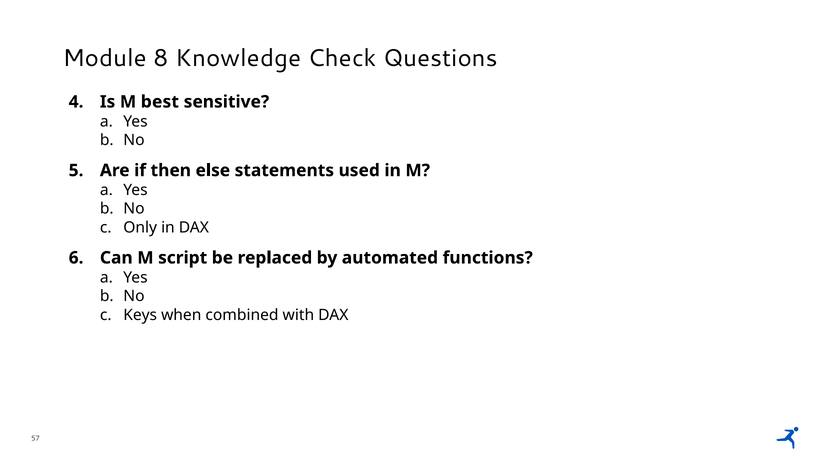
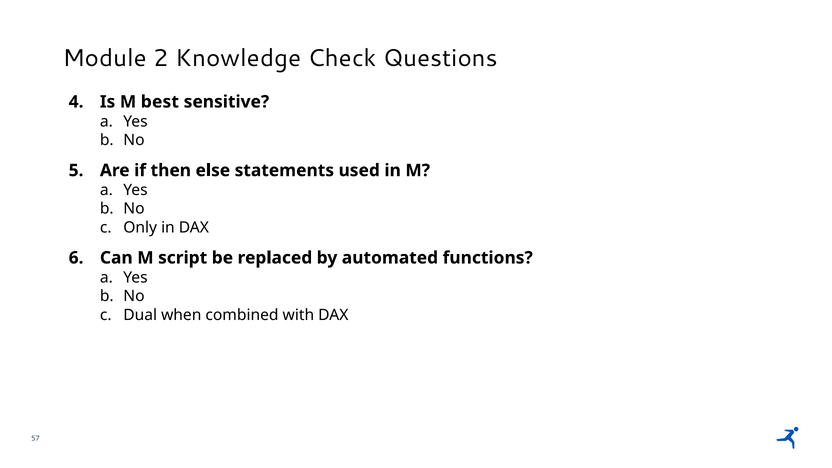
8: 8 -> 2
Keys: Keys -> Dual
